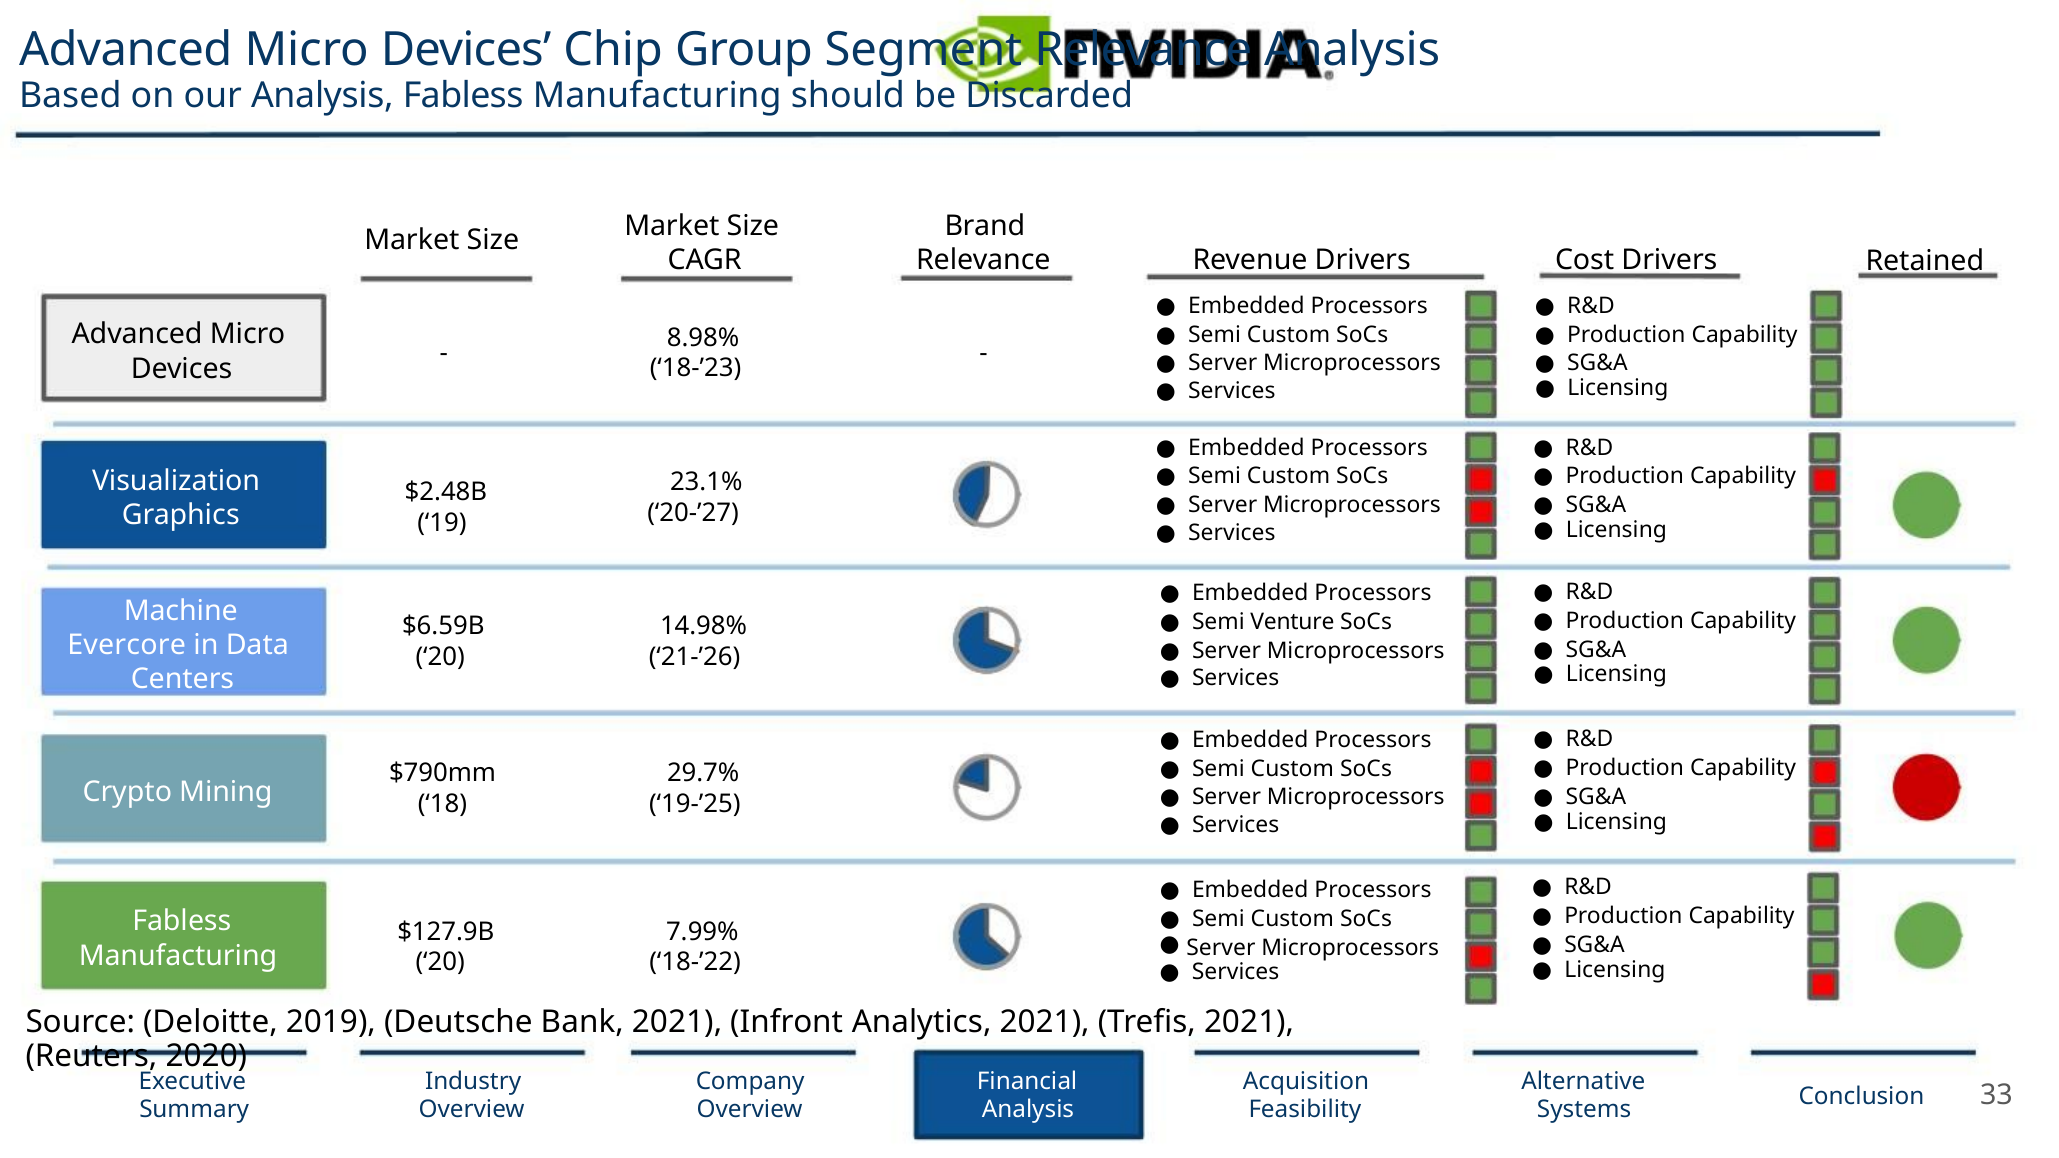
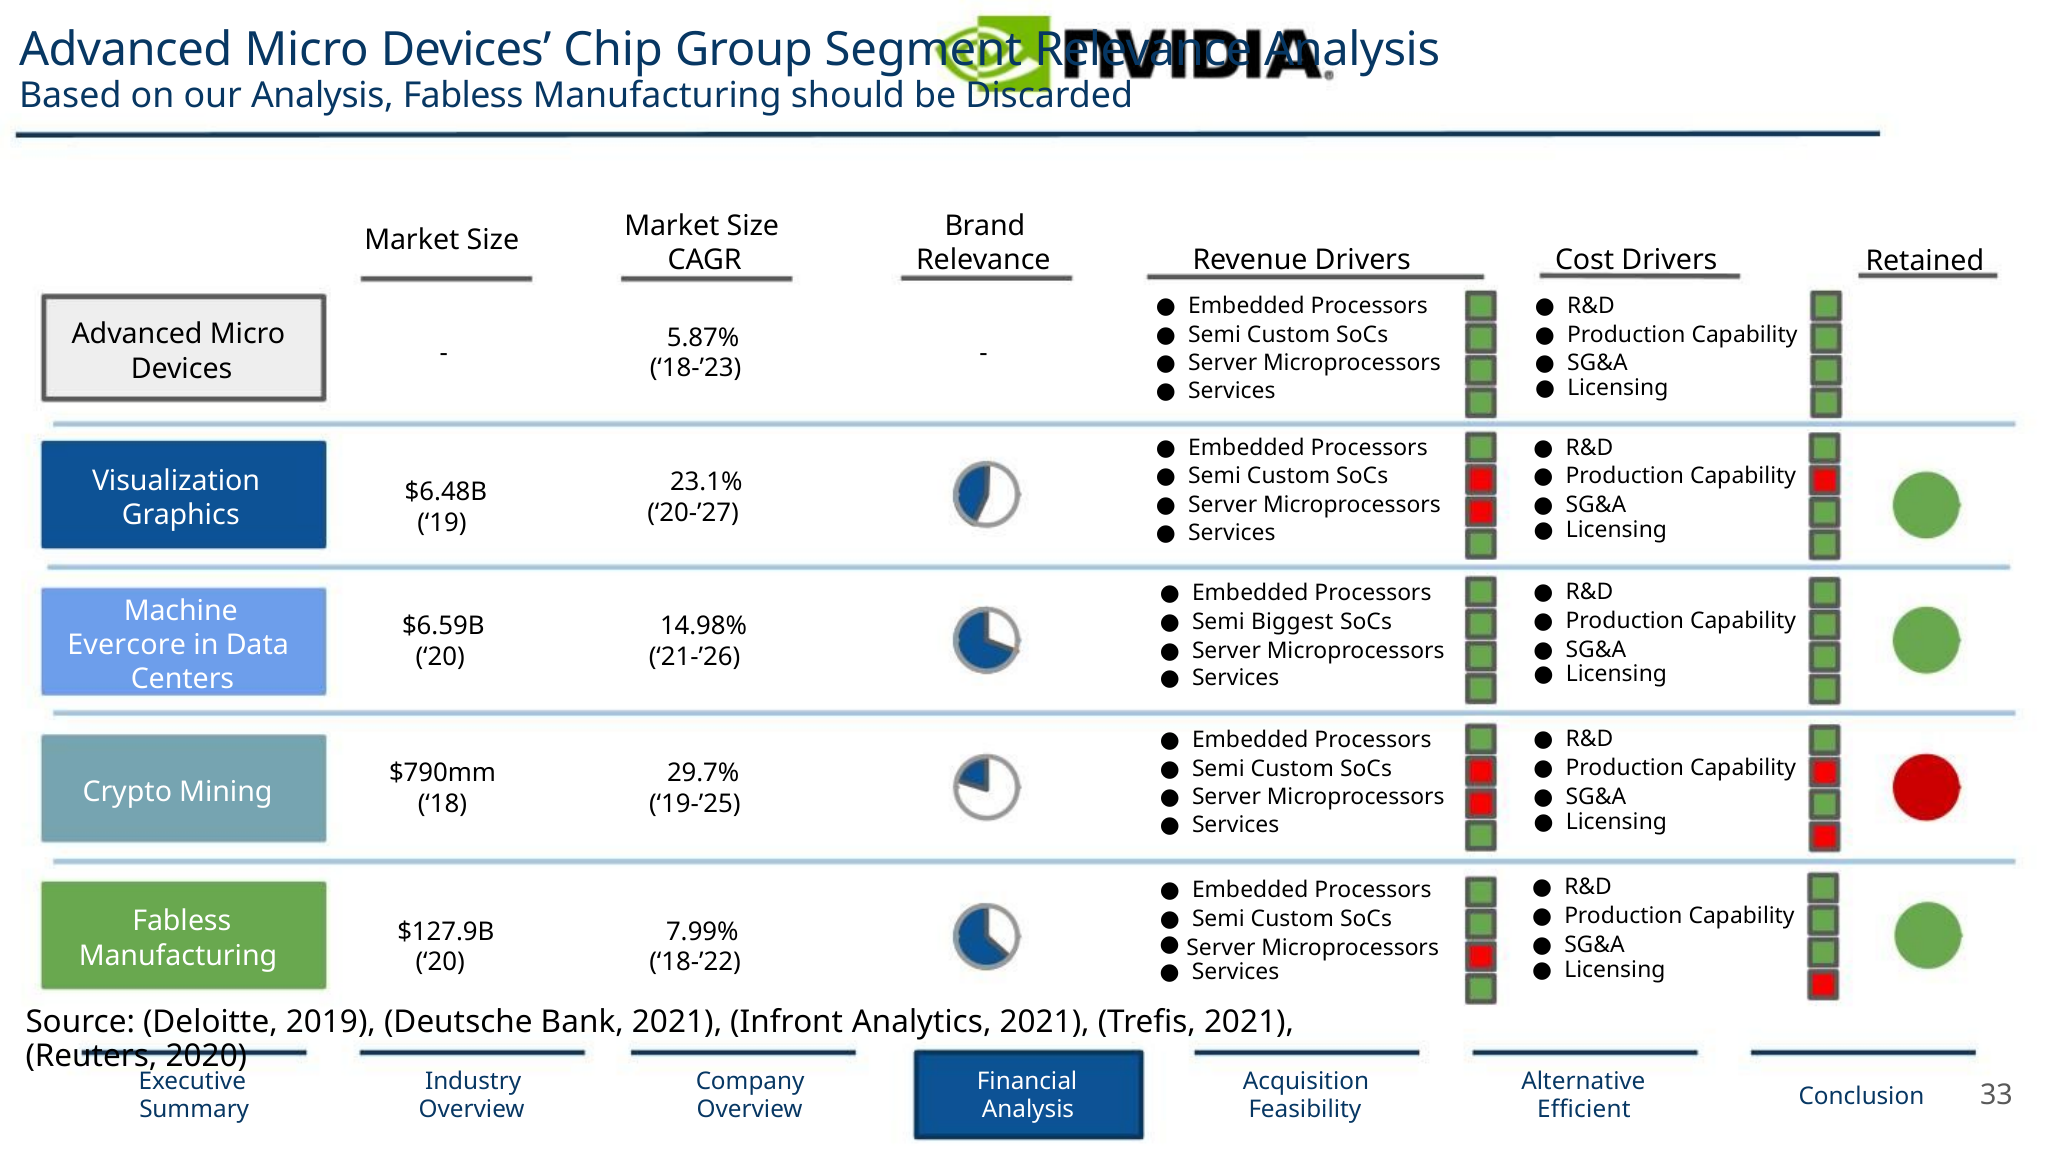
8.98%: 8.98% -> 5.87%
$2.48B: $2.48B -> $6.48B
Venture: Venture -> Biggest
Systems: Systems -> Eﬃcient
